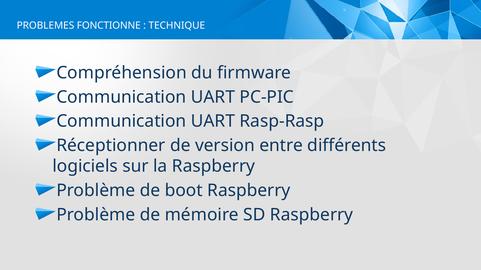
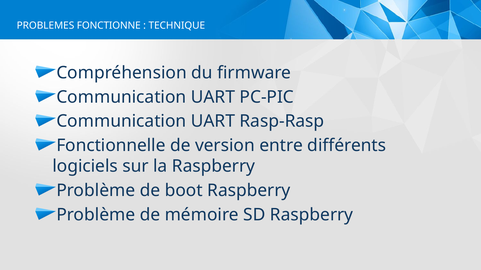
Réceptionner: Réceptionner -> Fonctionnelle
